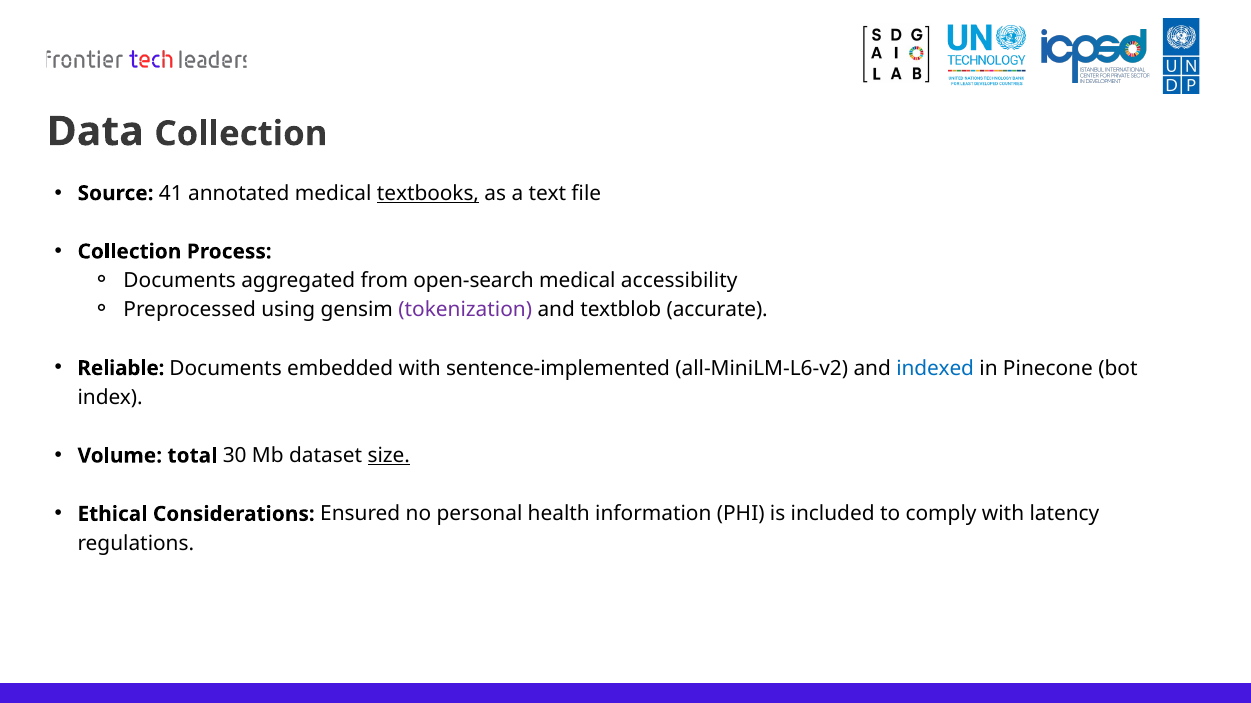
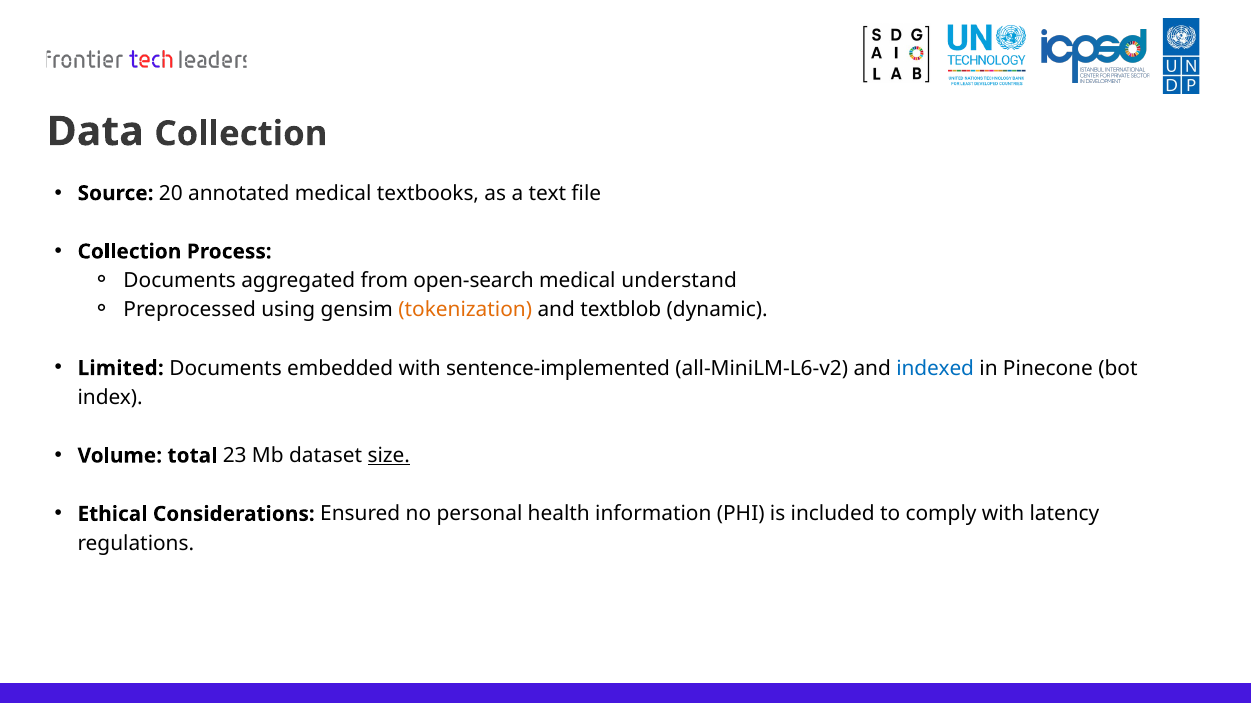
41: 41 -> 20
textbooks underline: present -> none
accessibility: accessibility -> understand
tokenization colour: purple -> orange
accurate: accurate -> dynamic
Reliable: Reliable -> Limited
30: 30 -> 23
